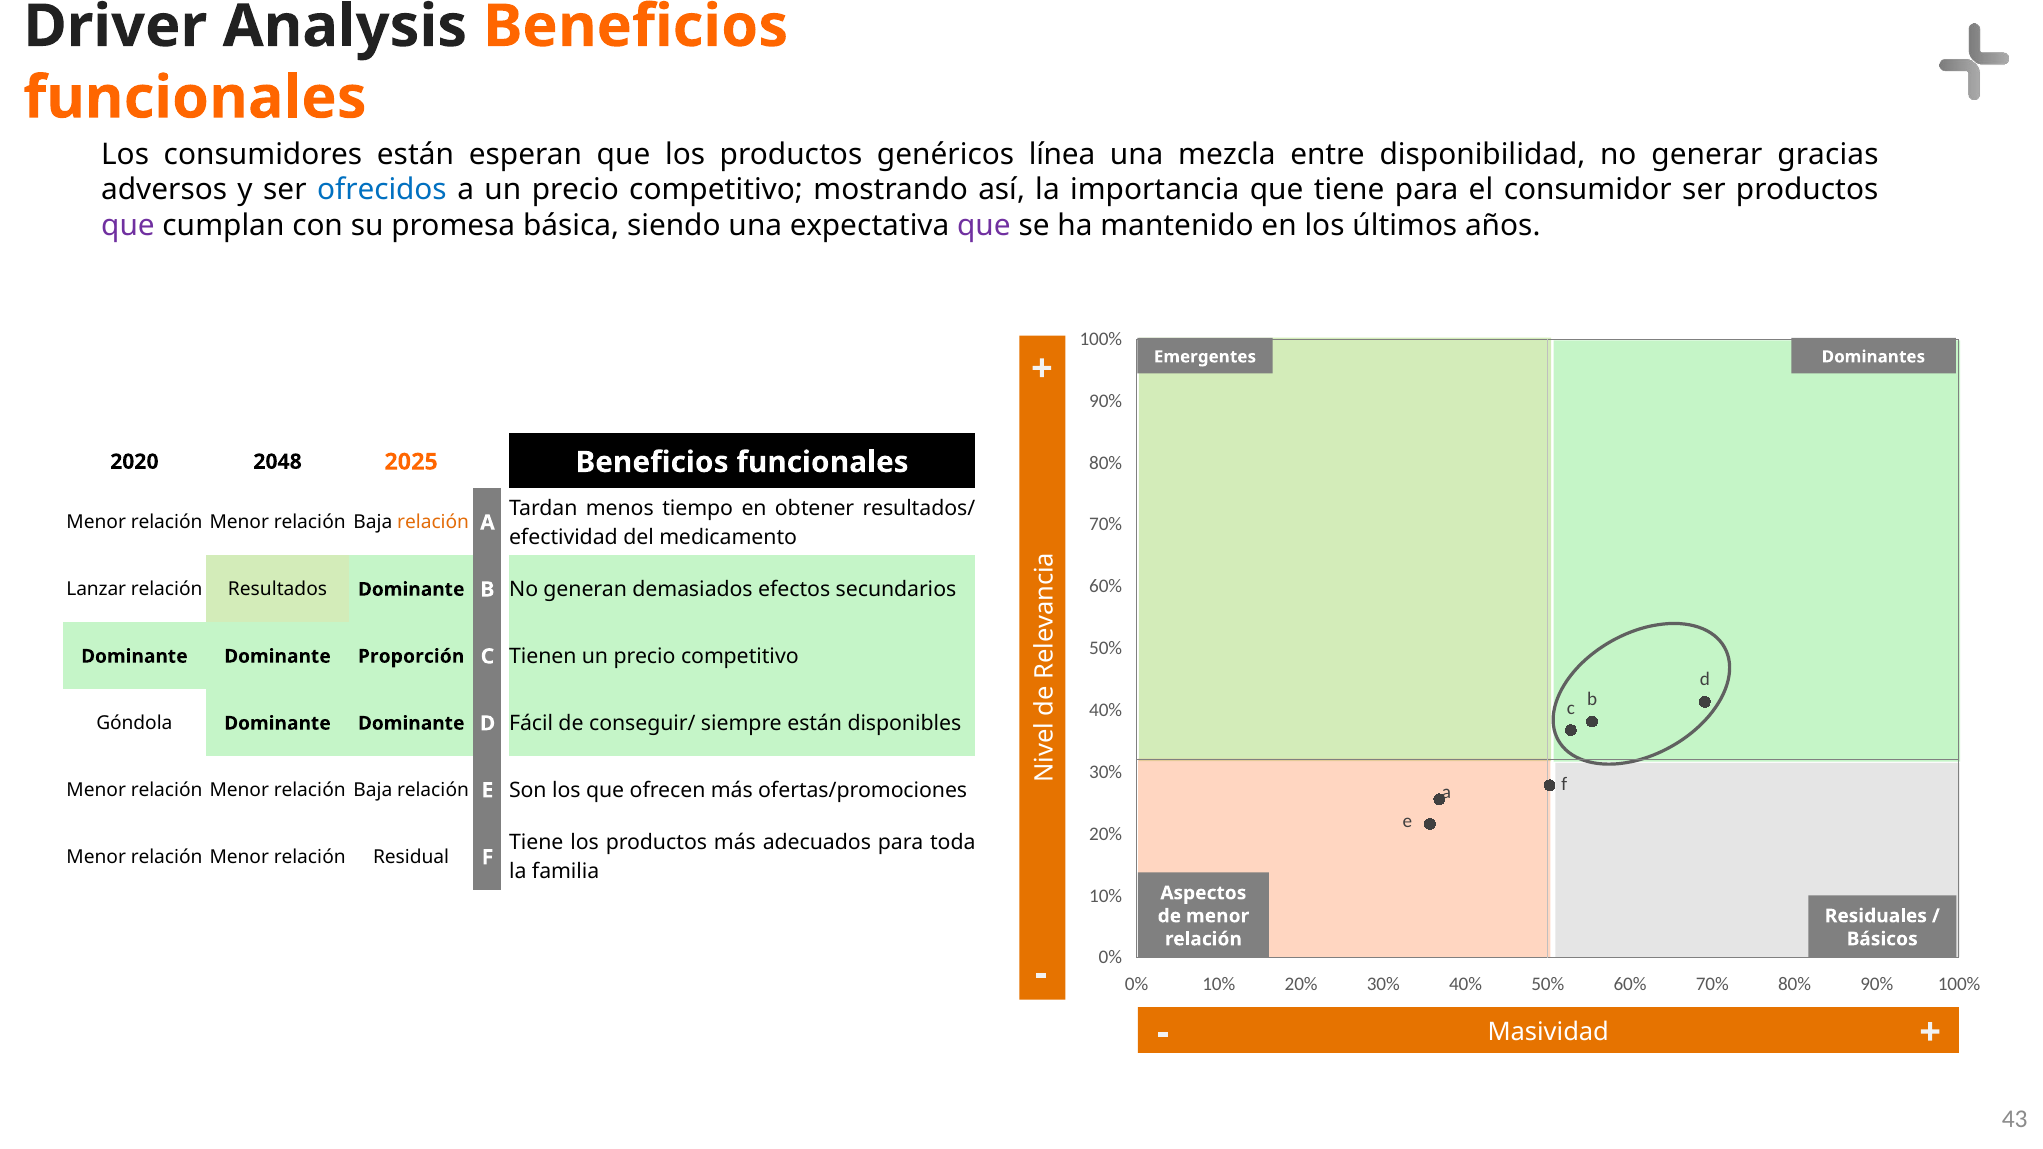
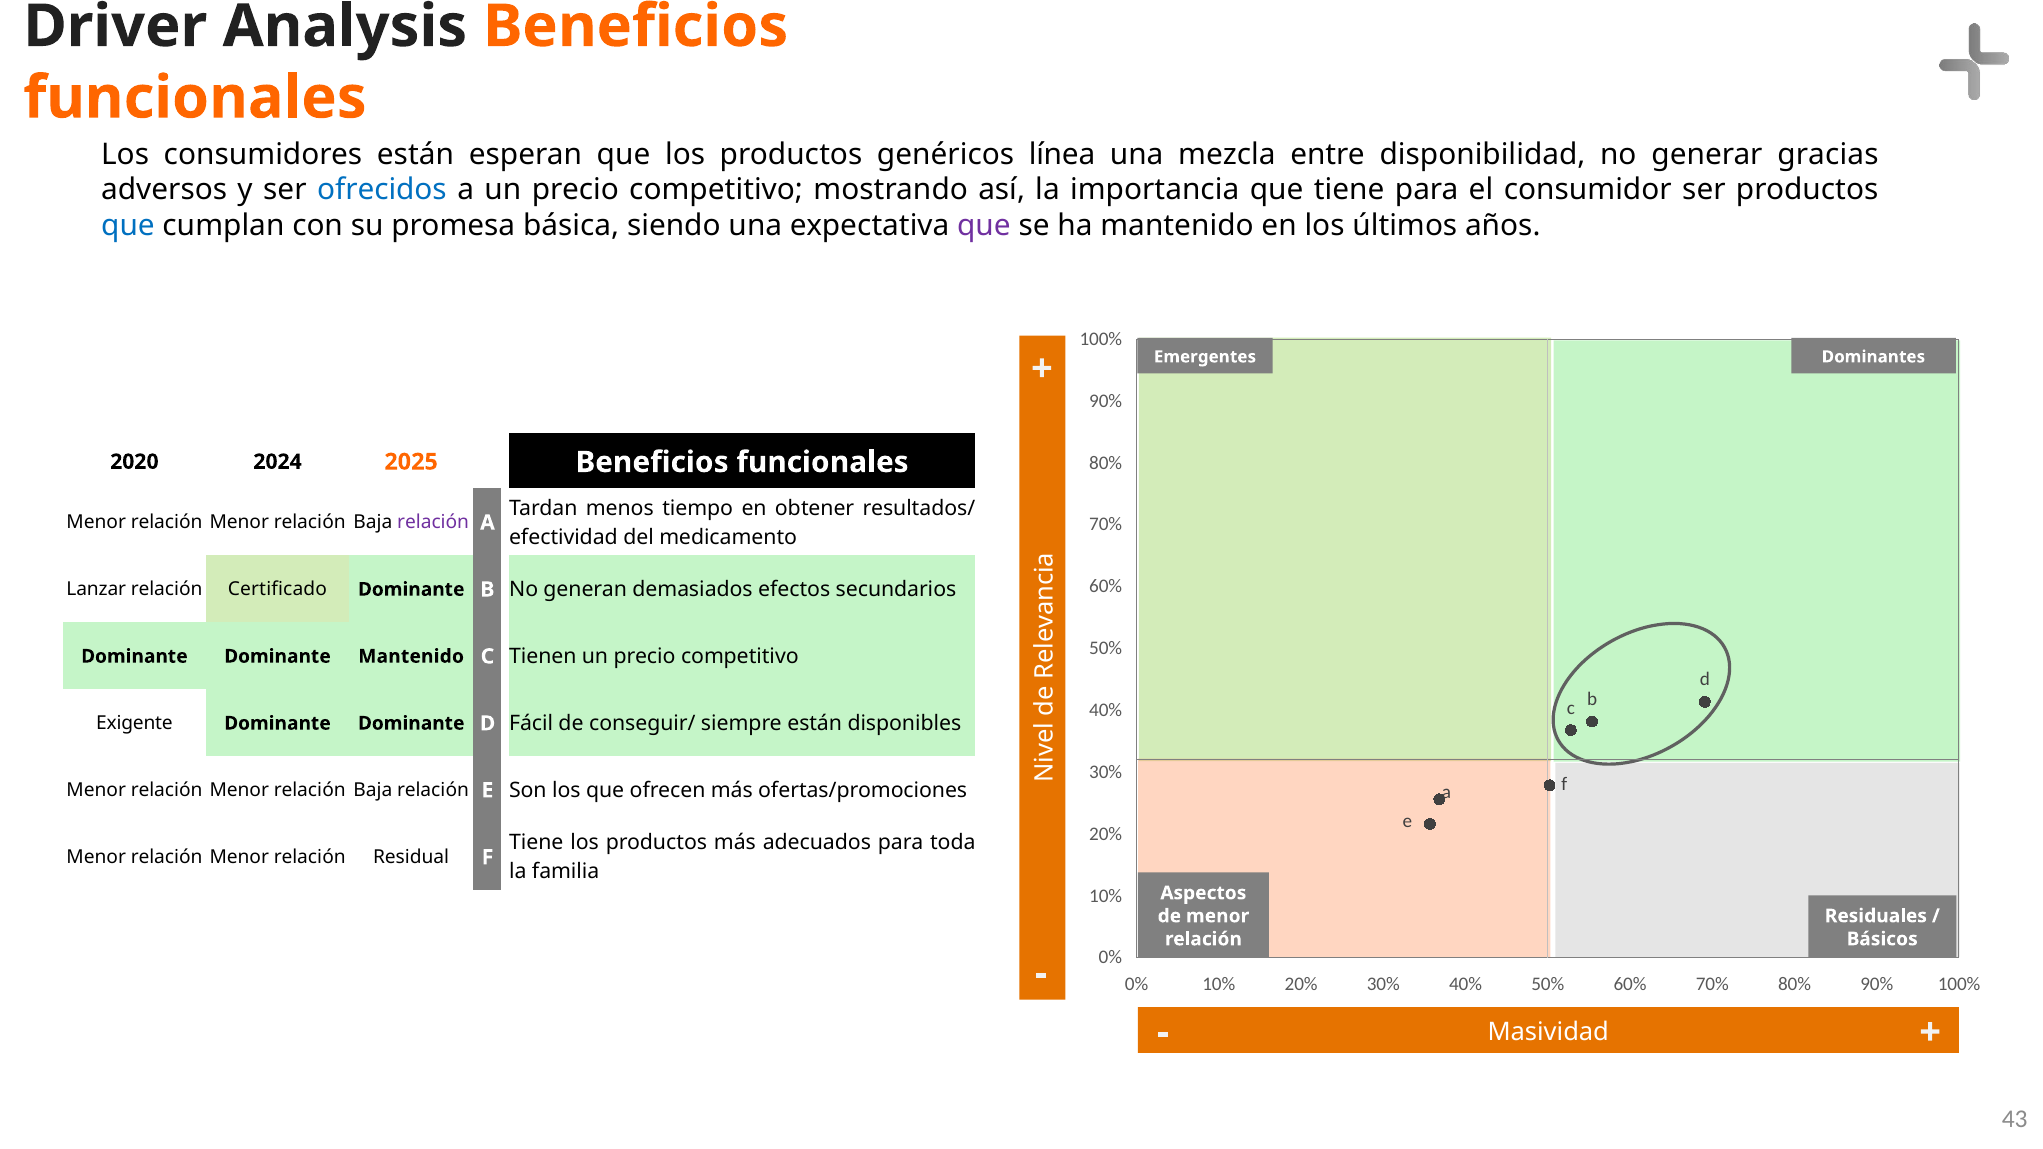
que at (128, 226) colour: purple -> blue
2048: 2048 -> 2024
relación at (433, 523) colour: orange -> purple
Resultados: Resultados -> Certificado
Dominante Proporción: Proporción -> Mantenido
Góndola: Góndola -> Exigente
